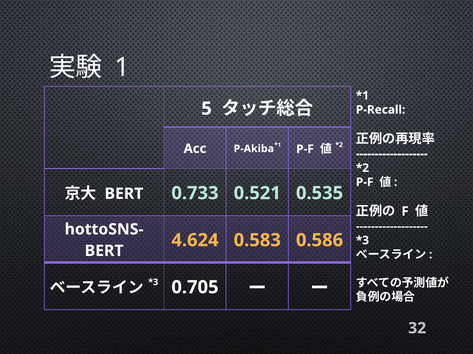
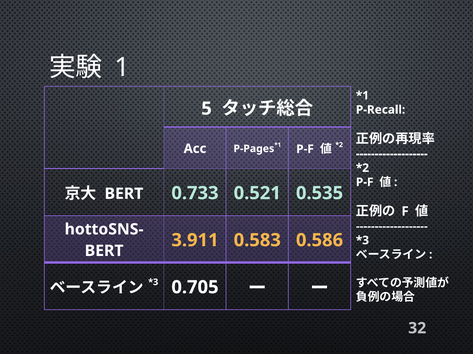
P-Akiba: P-Akiba -> P-Pages
4.624: 4.624 -> 3.911
